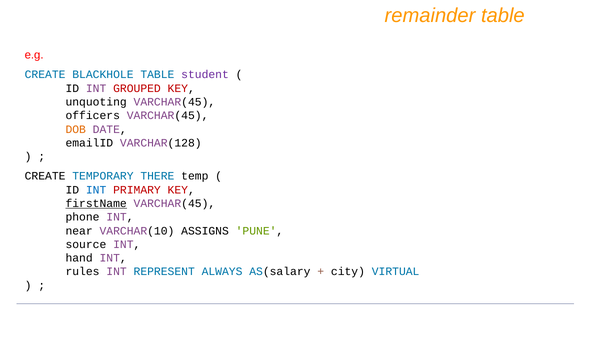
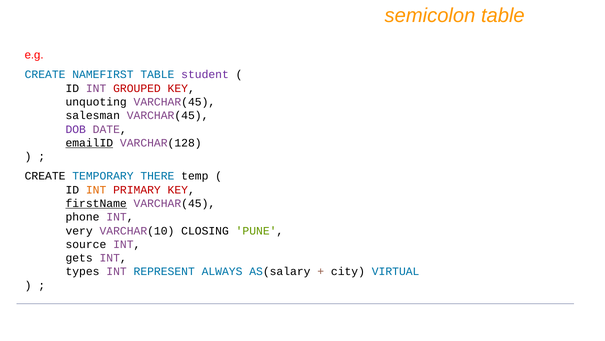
remainder: remainder -> semicolon
BLACKHOLE: BLACKHOLE -> NAMEFIRST
officers: officers -> salesman
DOB colour: orange -> purple
emailID underline: none -> present
INT at (96, 189) colour: blue -> orange
near: near -> very
ASSIGNS: ASSIGNS -> CLOSING
hand: hand -> gets
rules: rules -> types
